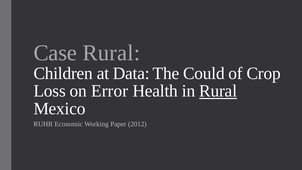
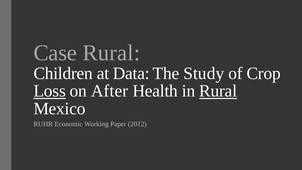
Could: Could -> Study
Loss underline: none -> present
Error: Error -> After
